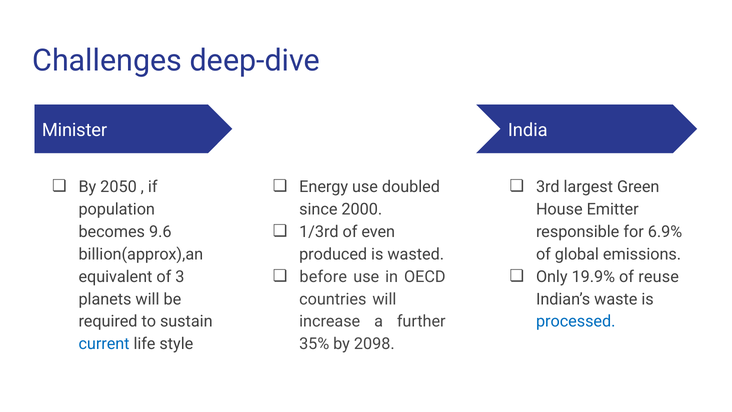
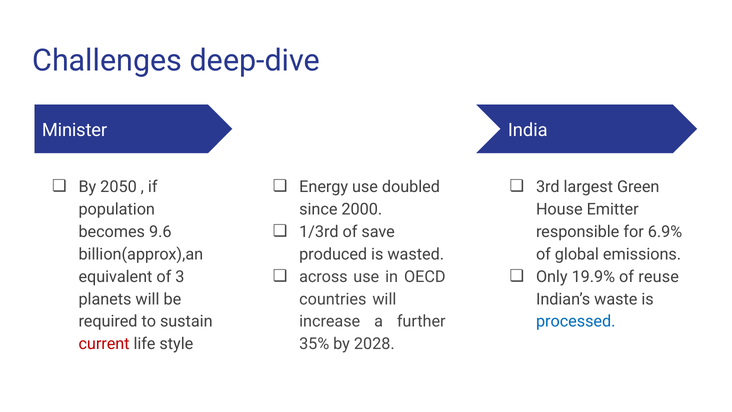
even: even -> save
before: before -> across
current colour: blue -> red
2098: 2098 -> 2028
